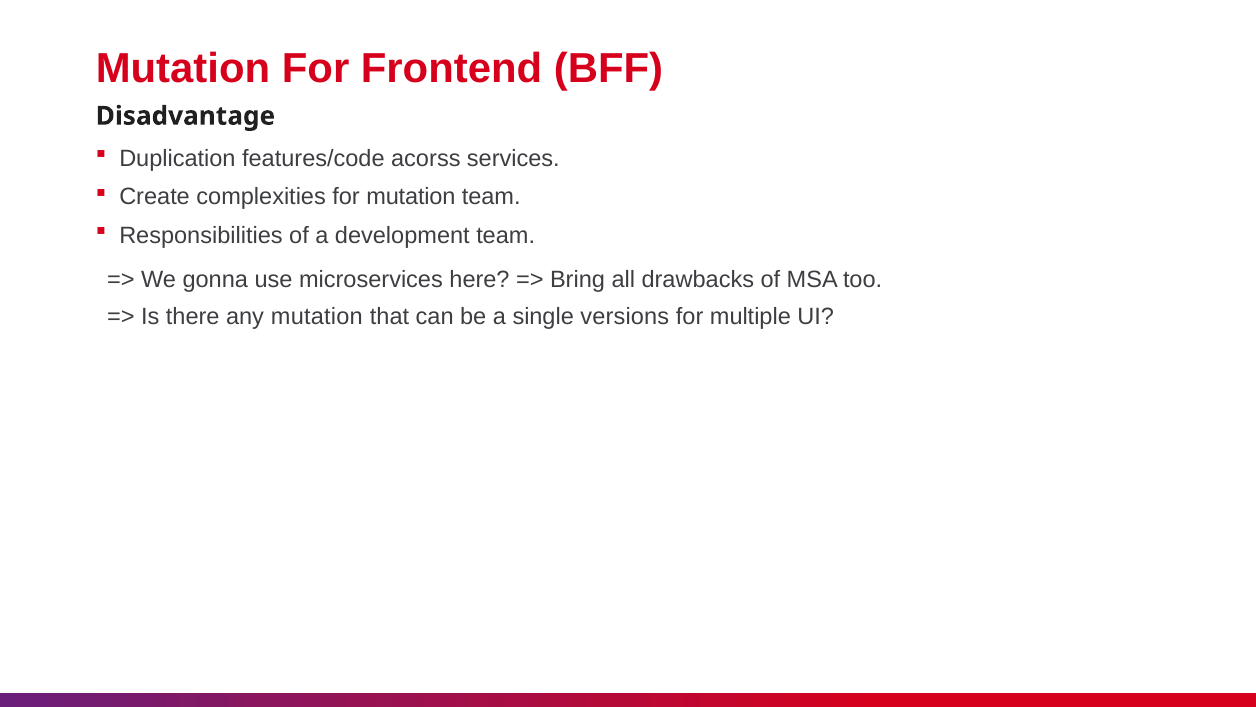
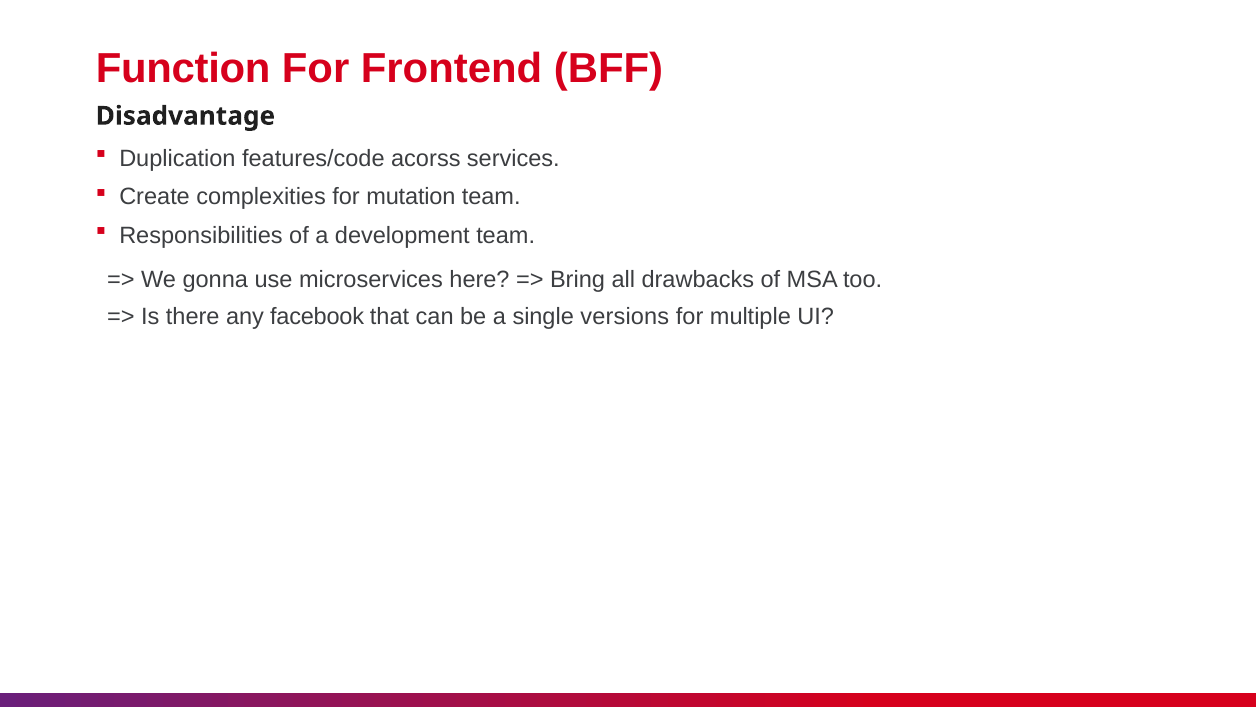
Mutation at (183, 69): Mutation -> Function
any mutation: mutation -> facebook
